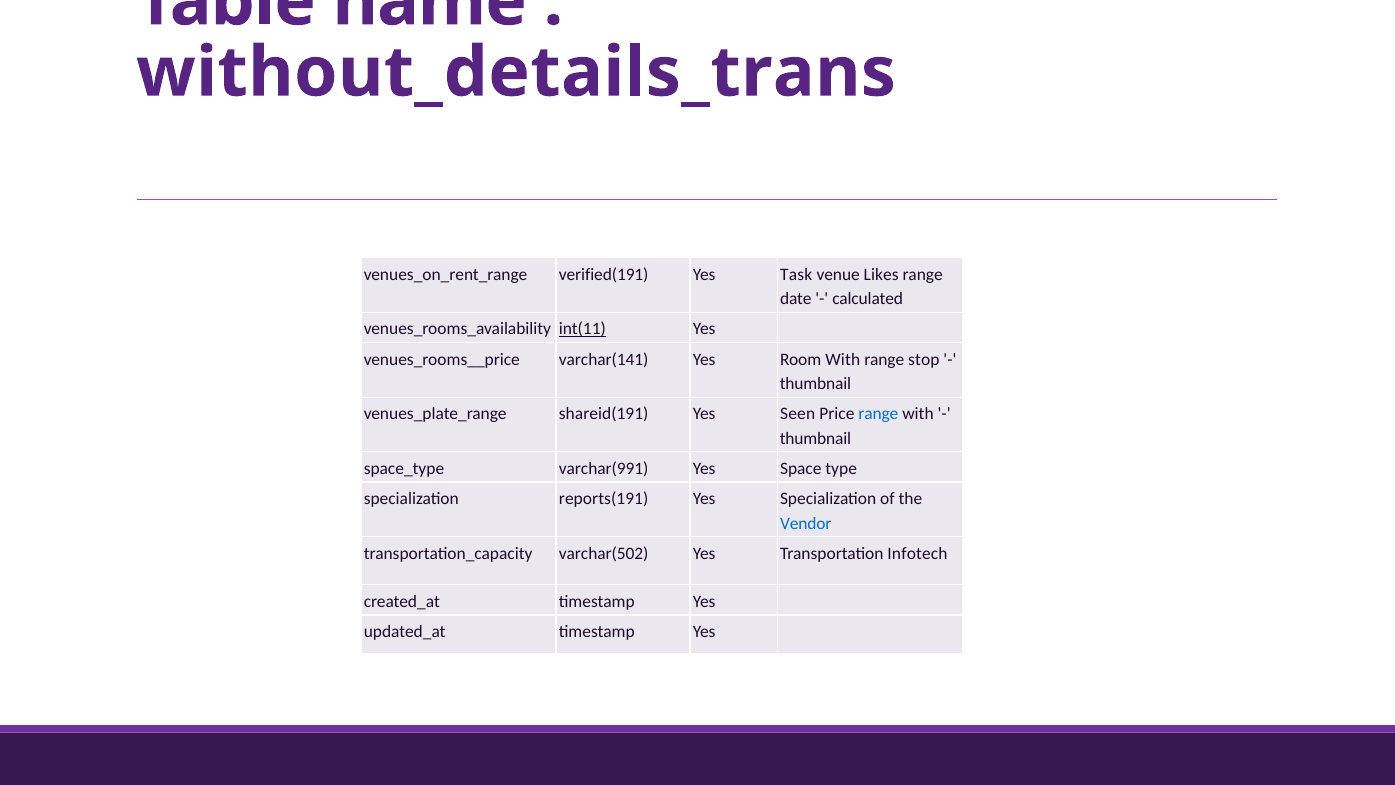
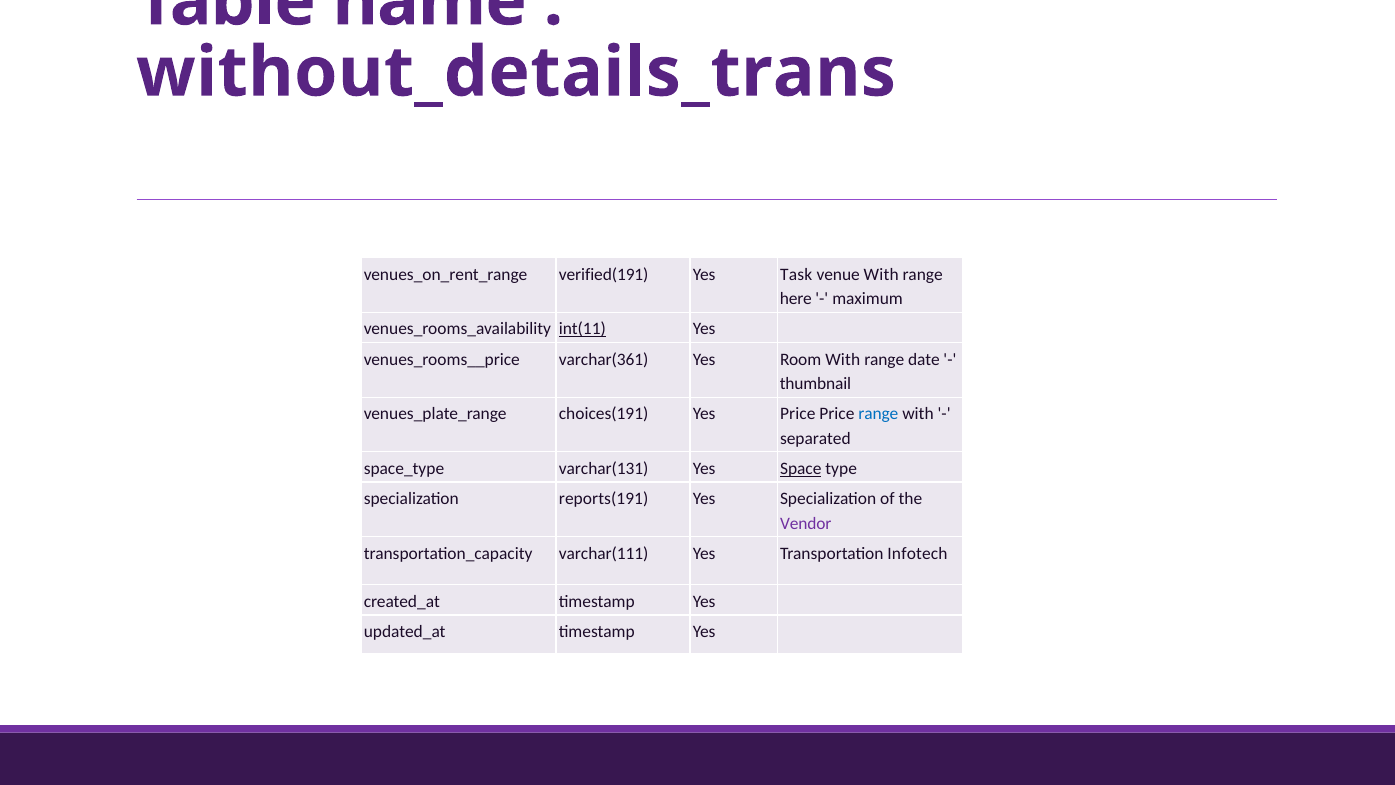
venue Likes: Likes -> With
date: date -> here
calculated: calculated -> maximum
varchar(141: varchar(141 -> varchar(361
stop: stop -> date
shareid(191: shareid(191 -> choices(191
Yes Seen: Seen -> Price
thumbnail at (815, 438): thumbnail -> separated
varchar(991: varchar(991 -> varchar(131
Space underline: none -> present
Vendor colour: blue -> purple
varchar(502: varchar(502 -> varchar(111
